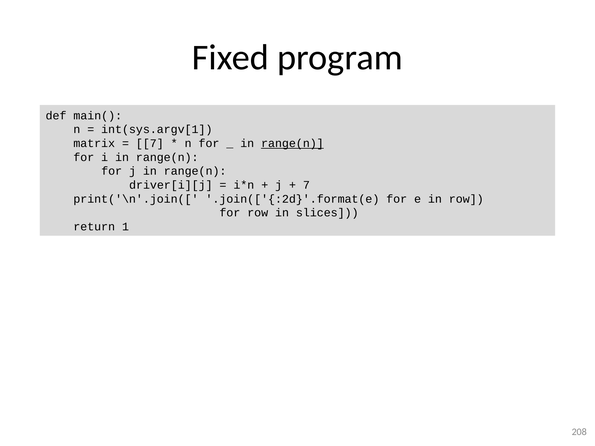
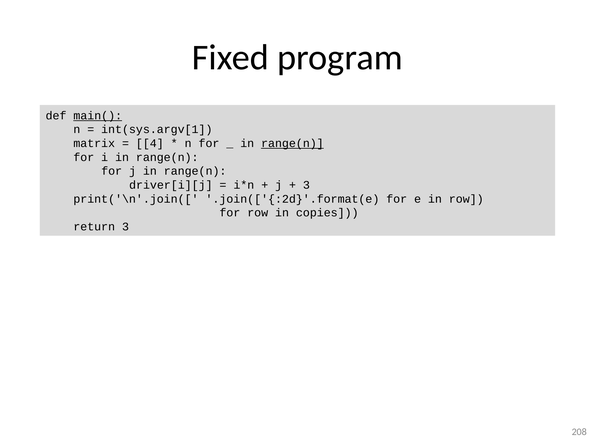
main( underline: none -> present
7 at (150, 143): 7 -> 4
7 at (306, 185): 7 -> 3
slices: slices -> copies
return 1: 1 -> 3
